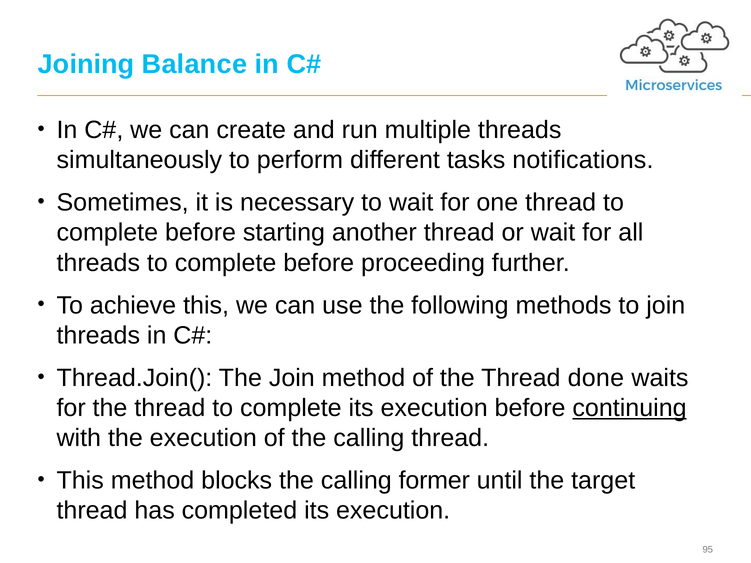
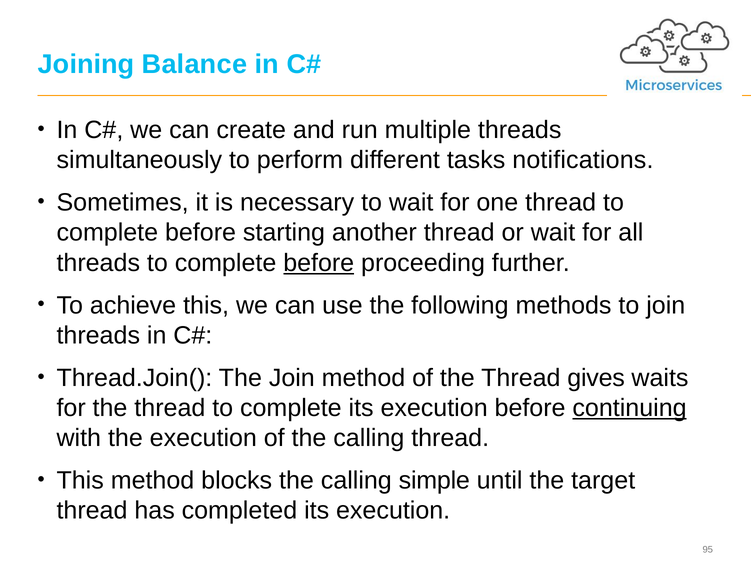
before at (319, 263) underline: none -> present
done: done -> gives
former: former -> simple
